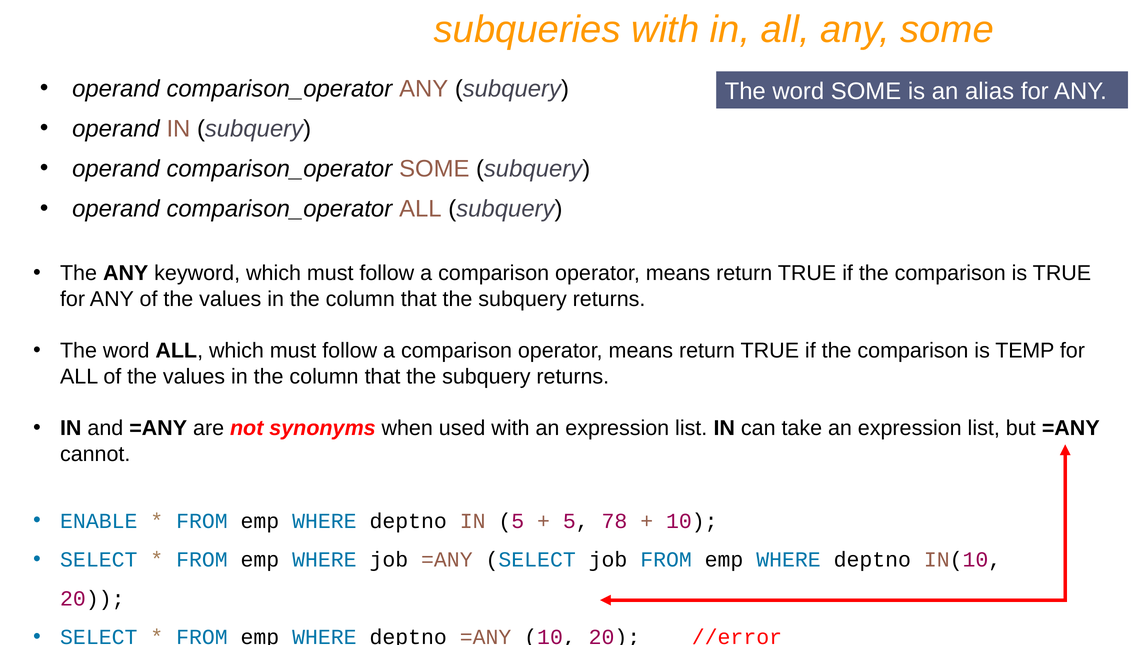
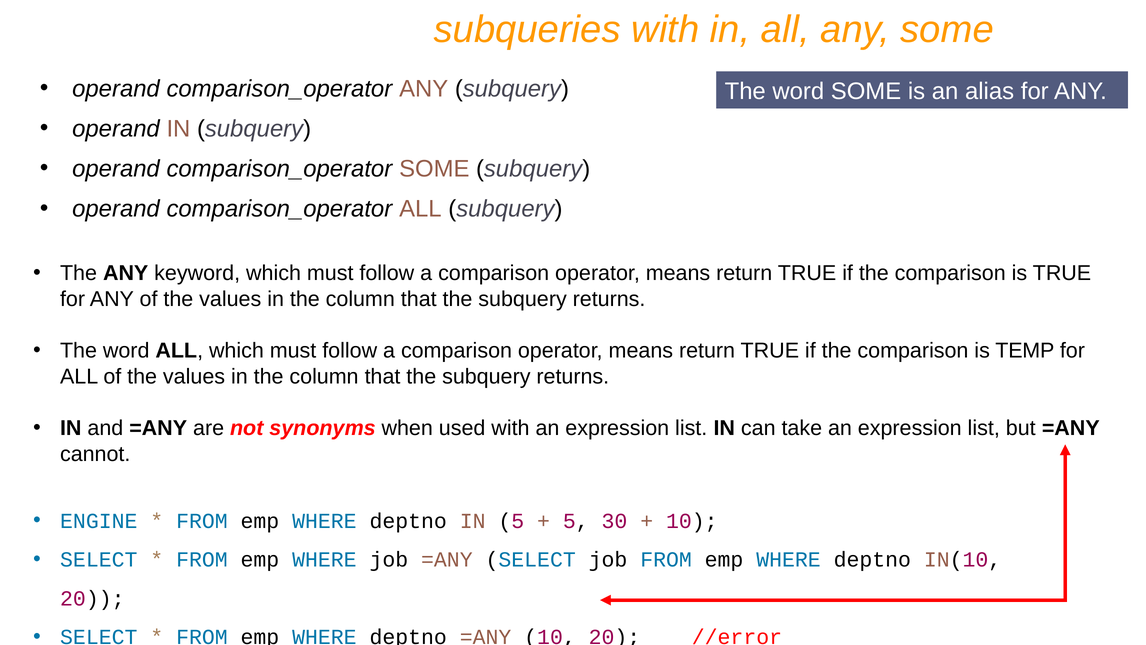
ENABLE: ENABLE -> ENGINE
78: 78 -> 30
